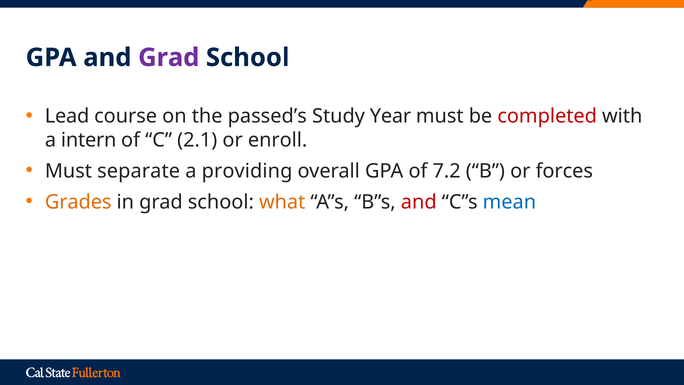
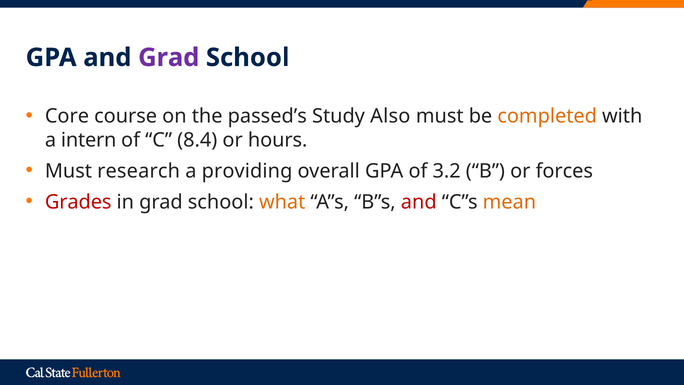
Lead: Lead -> Core
Year: Year -> Also
completed colour: red -> orange
2.1: 2.1 -> 8.4
enroll: enroll -> hours
separate: separate -> research
7.2: 7.2 -> 3.2
Grades colour: orange -> red
mean colour: blue -> orange
